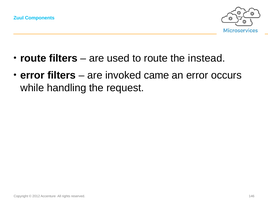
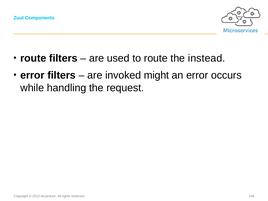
came: came -> might
